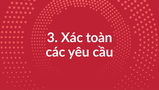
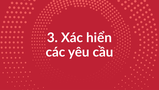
toàn: toàn -> hiển
